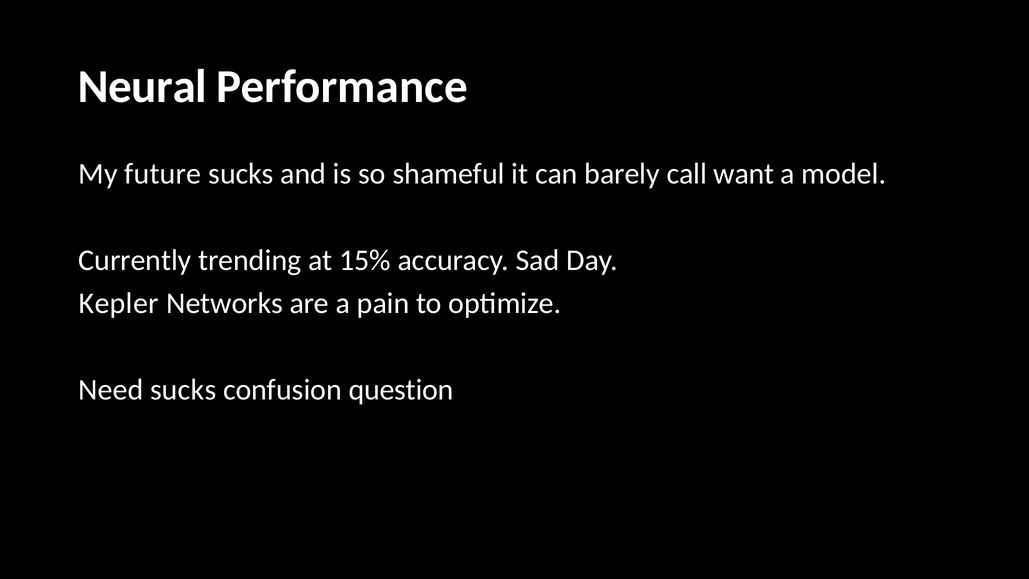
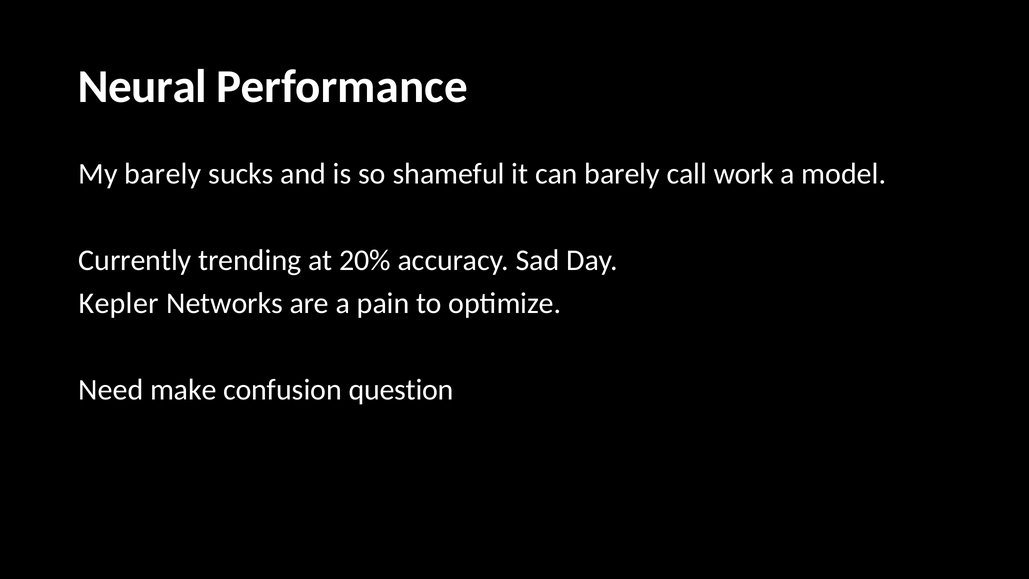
My future: future -> barely
want: want -> work
15%: 15% -> 20%
Need sucks: sucks -> make
